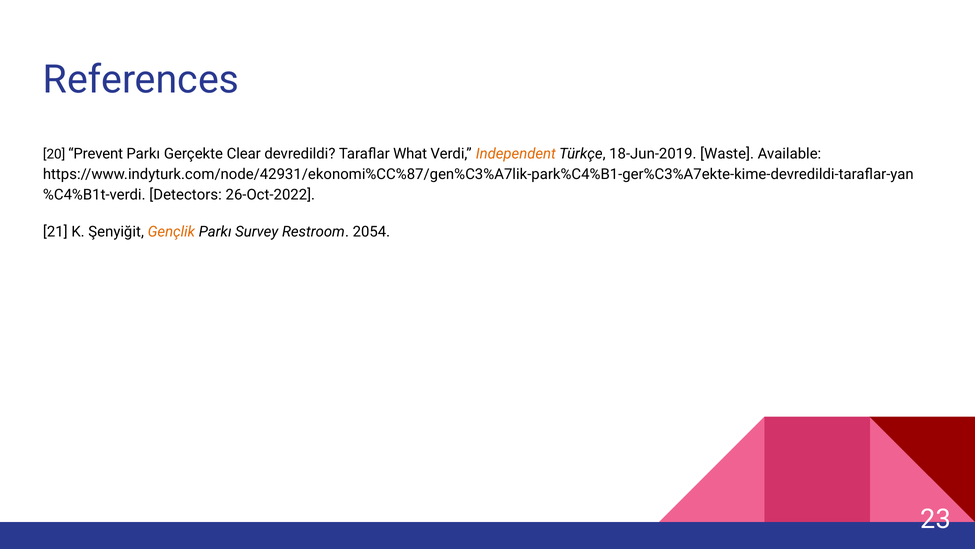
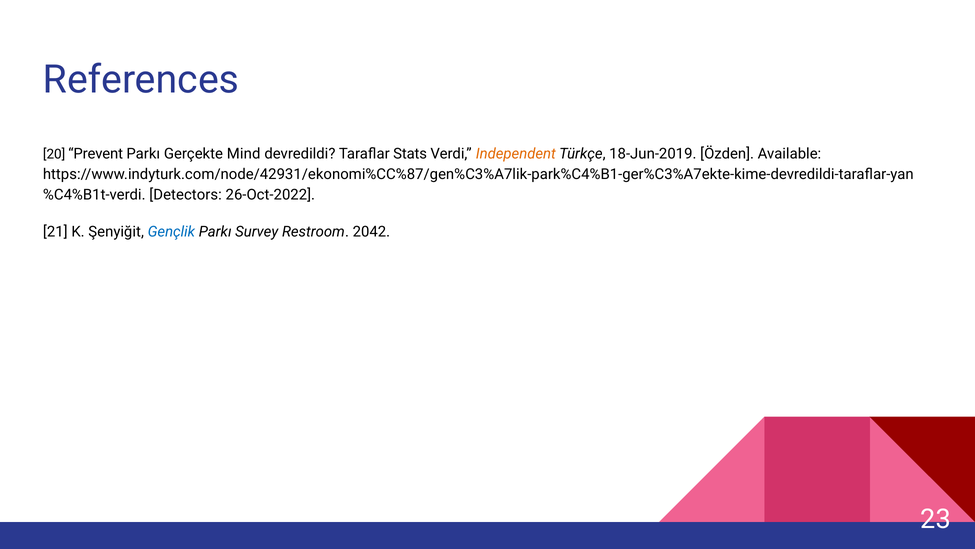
Clear: Clear -> Mind
What: What -> Stats
Waste: Waste -> Özden
Gençlik colour: orange -> blue
2054: 2054 -> 2042
